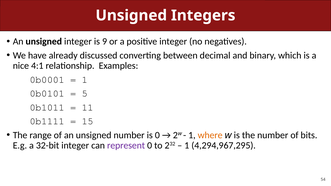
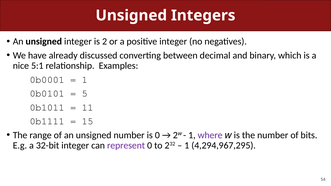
is 9: 9 -> 2
4:1: 4:1 -> 5:1
where colour: orange -> purple
